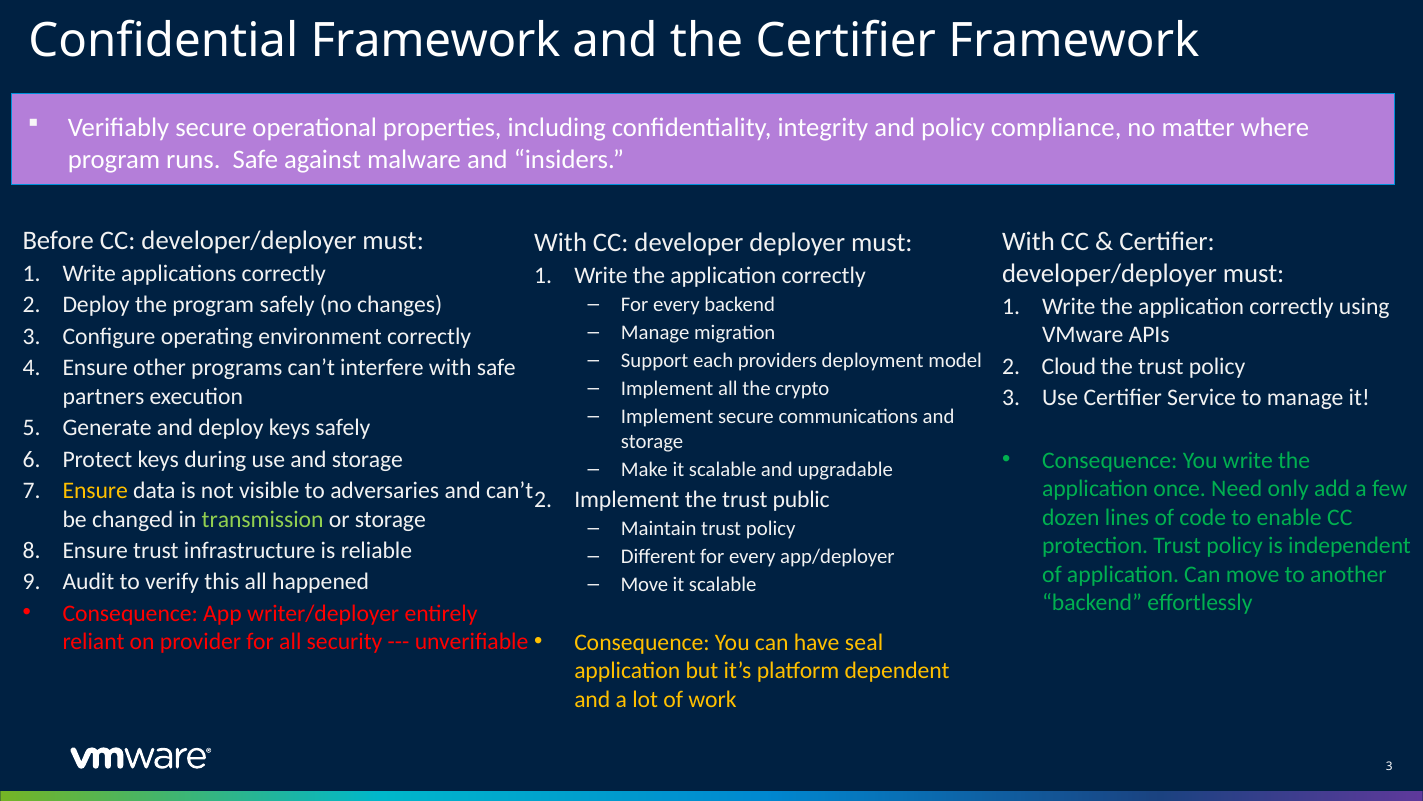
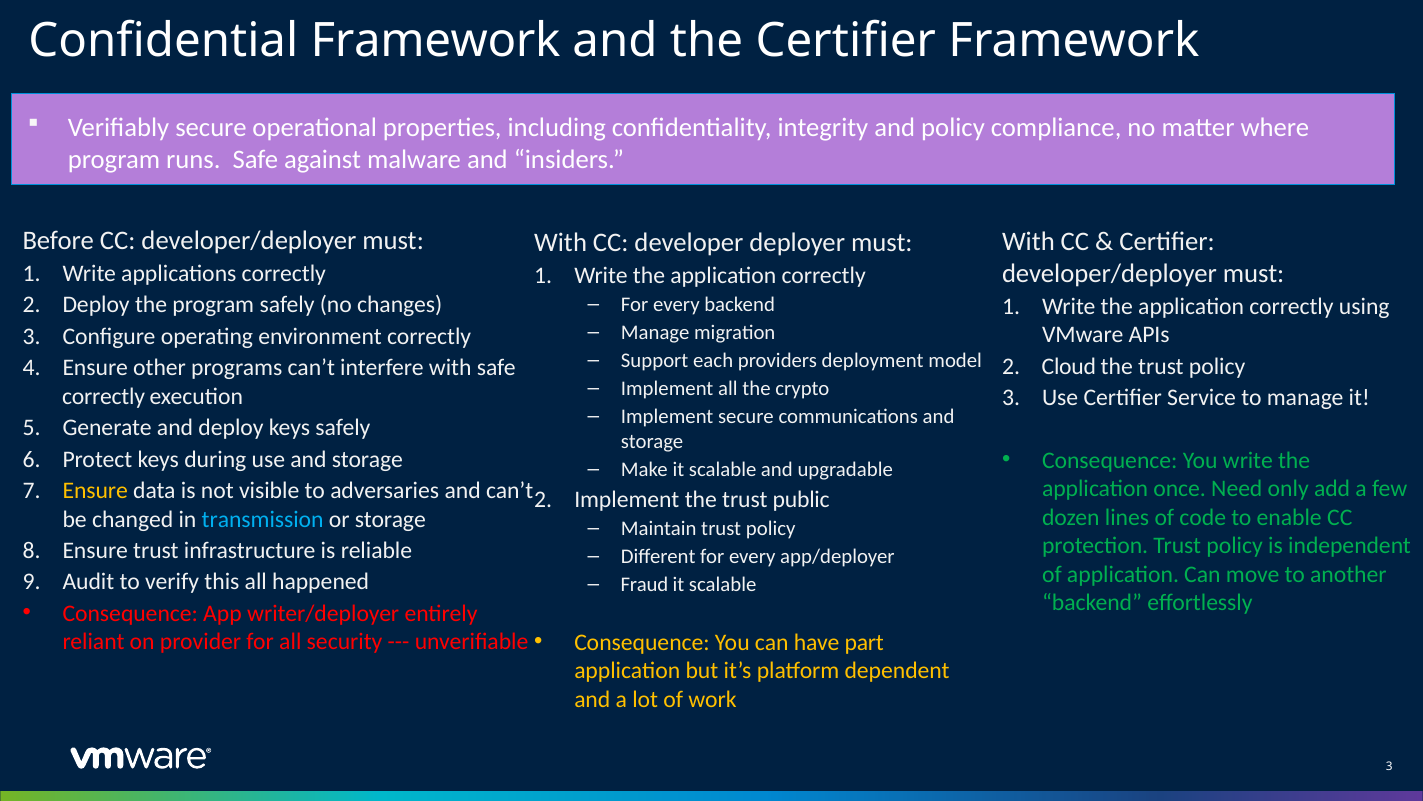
partners at (103, 396): partners -> correctly
transmission colour: light green -> light blue
Move at (644, 584): Move -> Fraud
seal: seal -> part
